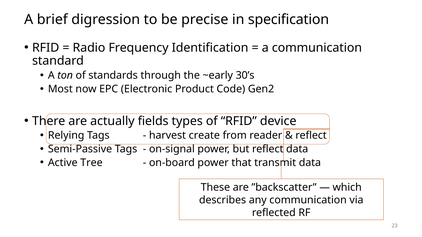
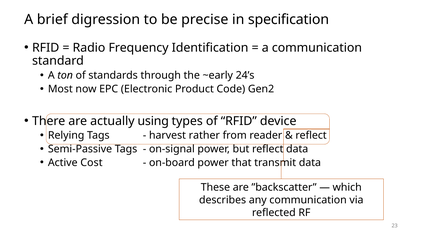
30’s: 30’s -> 24’s
fields: fields -> using
create: create -> rather
Tree: Tree -> Cost
